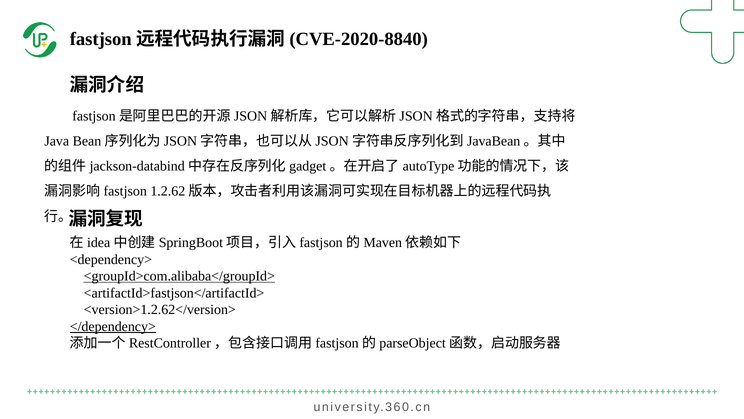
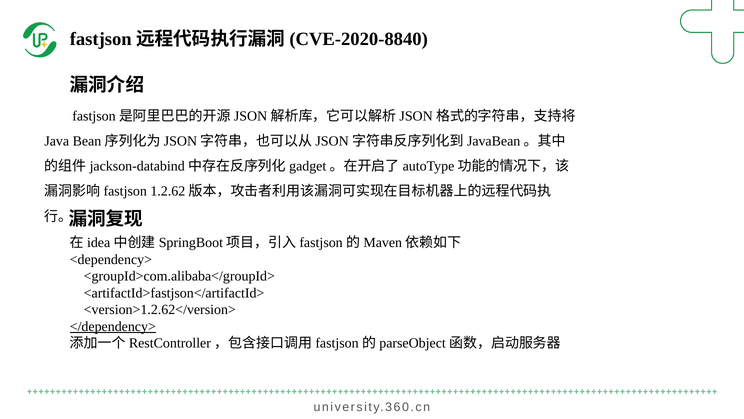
<groupId>com.alibaba</groupId> underline: present -> none
